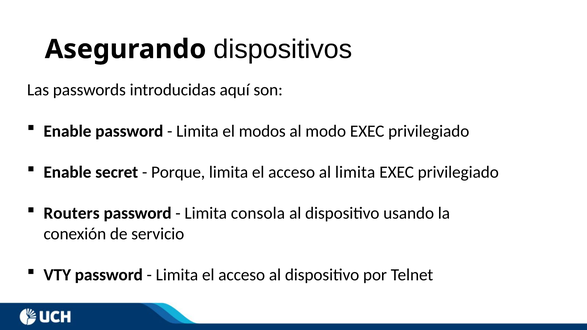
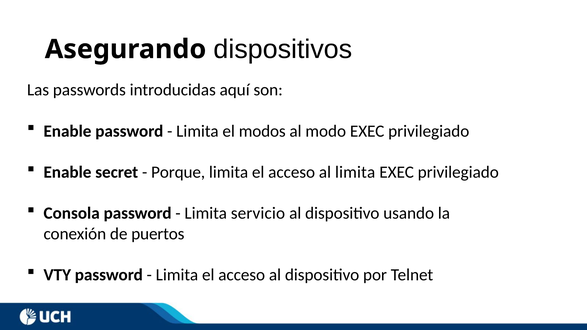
Routers: Routers -> Consola
consola: consola -> servicio
servicio: servicio -> puertos
